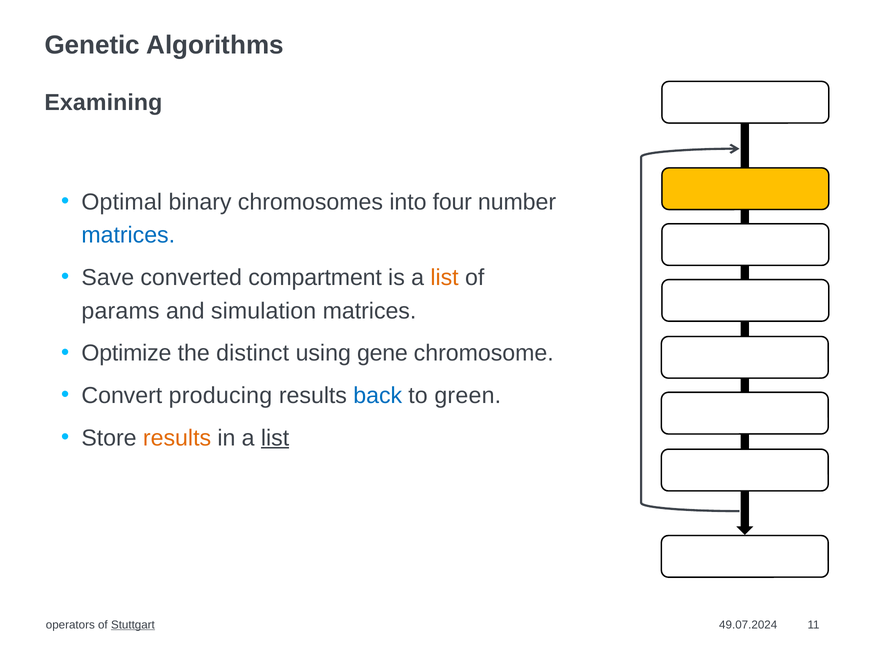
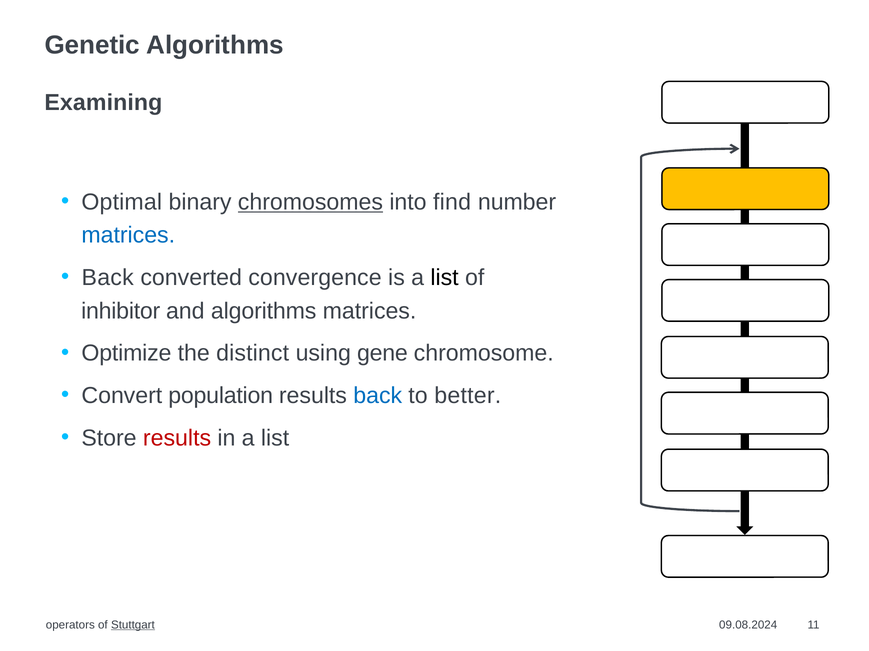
chromosomes underline: none -> present
four: four -> find
Save at (108, 278): Save -> Back
compartment: compartment -> convergence
list at (445, 278) colour: orange -> black
params: params -> inhibitor
and simulation: simulation -> algorithms
producing: producing -> population
green: green -> better
results at (177, 438) colour: orange -> red
list at (275, 438) underline: present -> none
49.07.2024: 49.07.2024 -> 09.08.2024
